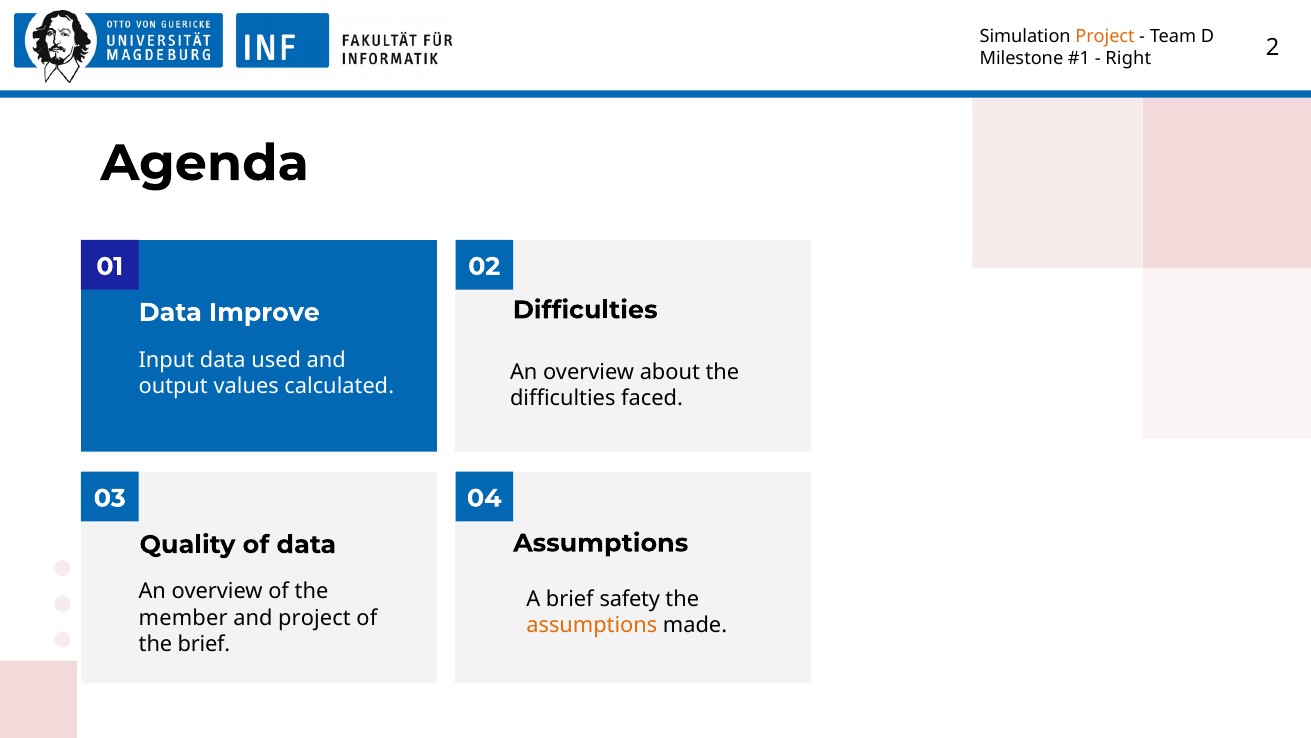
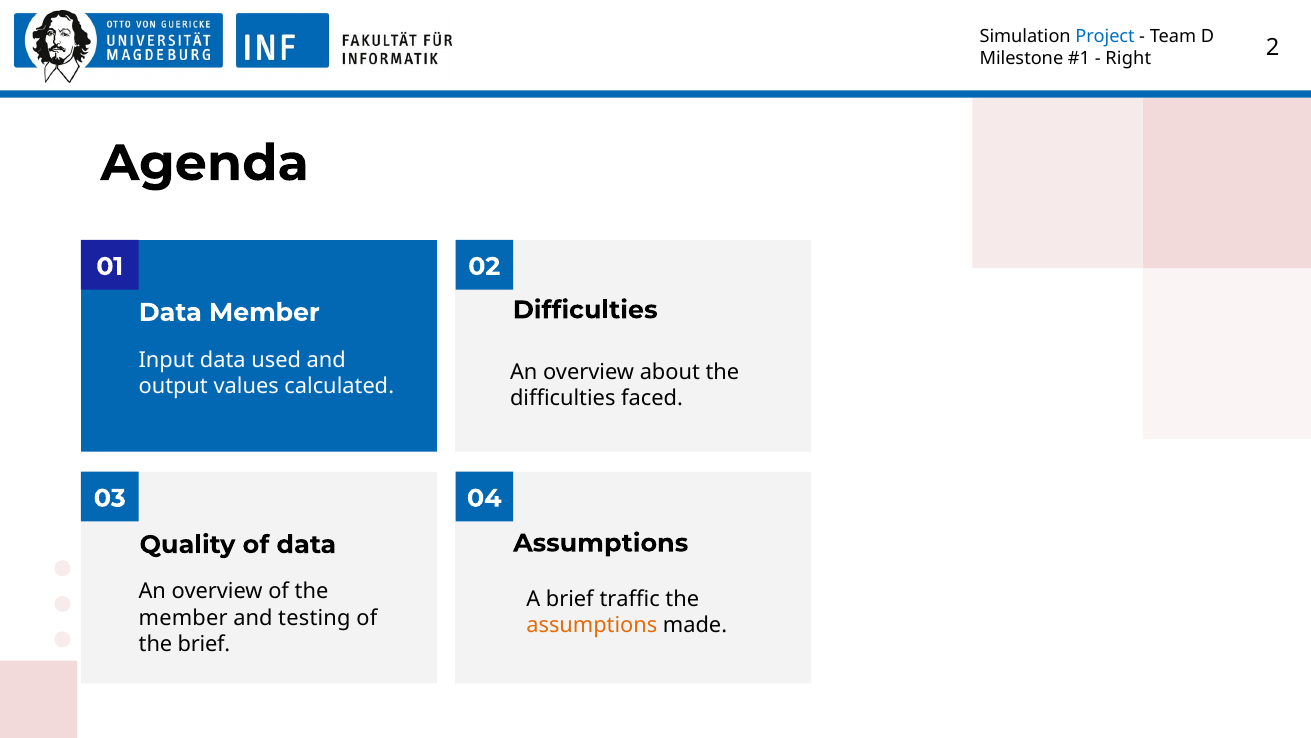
Project at (1105, 36) colour: orange -> blue
Data Improve: Improve -> Member
safety: safety -> traffic
and project: project -> testing
